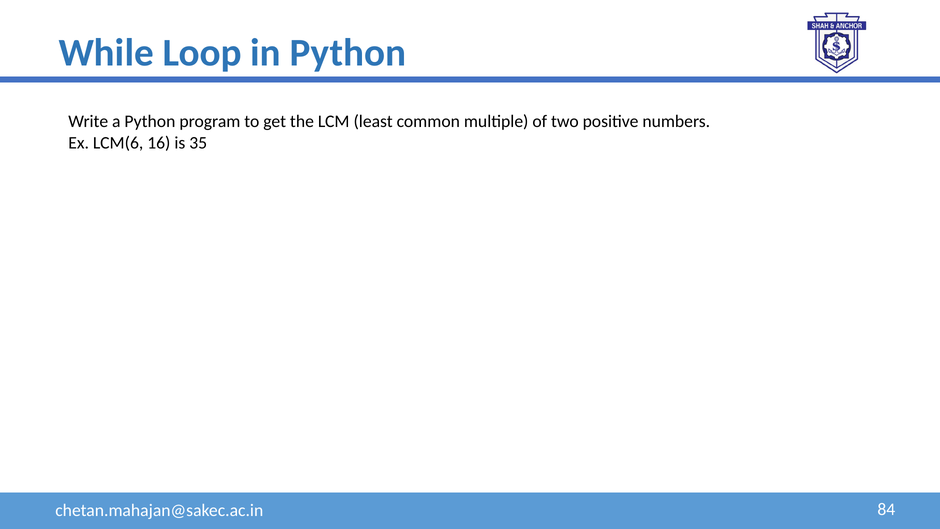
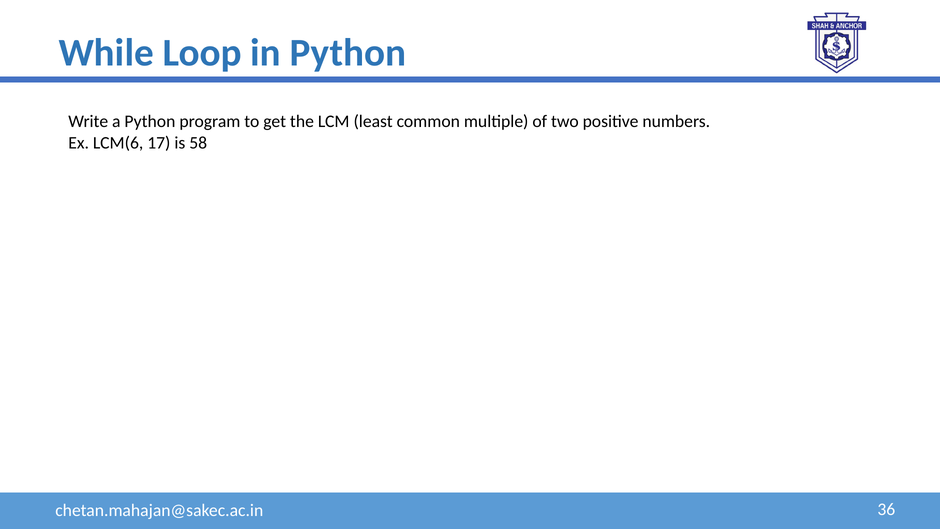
16: 16 -> 17
35: 35 -> 58
84: 84 -> 36
